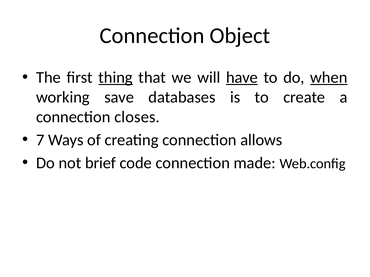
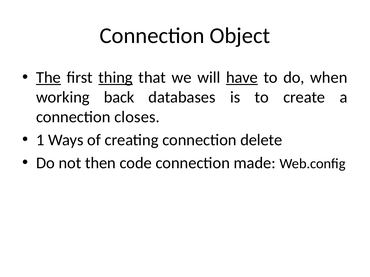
The underline: none -> present
when underline: present -> none
save: save -> back
7: 7 -> 1
allows: allows -> delete
brief: brief -> then
